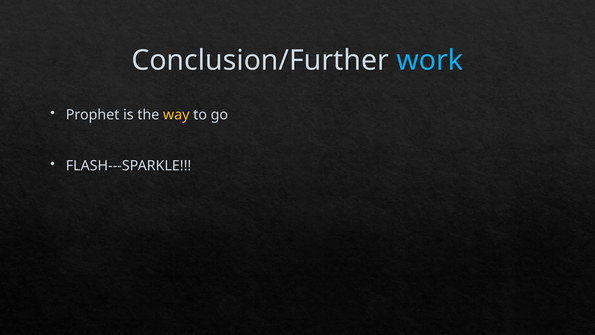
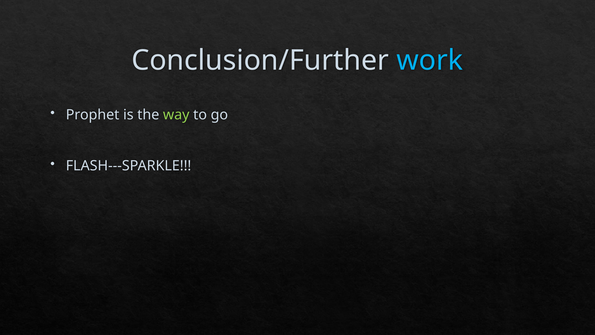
way colour: yellow -> light green
